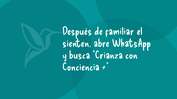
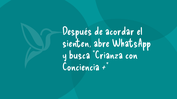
familiar: familiar -> acordar
